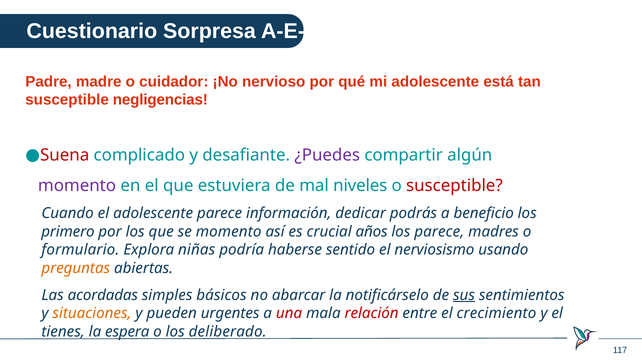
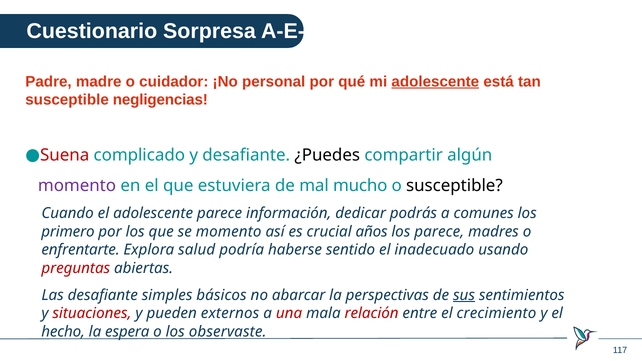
nervioso: nervioso -> personal
adolescente at (435, 82) underline: none -> present
¿Puedes colour: purple -> black
niveles: niveles -> mucho
susceptible at (454, 185) colour: red -> black
beneficio: beneficio -> comunes
formulario: formulario -> enfrentarte
niñas: niñas -> salud
nerviosismo: nerviosismo -> inadecuado
preguntas colour: orange -> red
Las acordadas: acordadas -> desafiante
notificárselo: notificárselo -> perspectivas
situaciones colour: orange -> red
urgentes: urgentes -> externos
tienes: tienes -> hecho
deliberado: deliberado -> observaste
